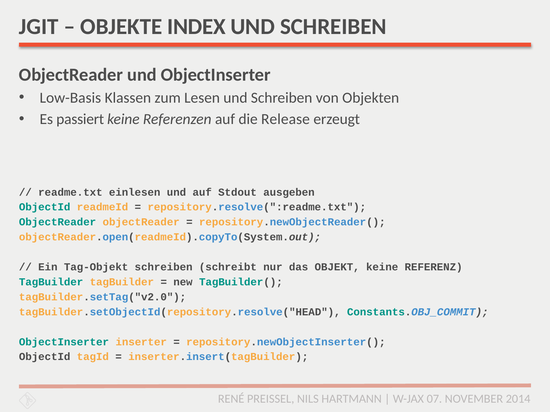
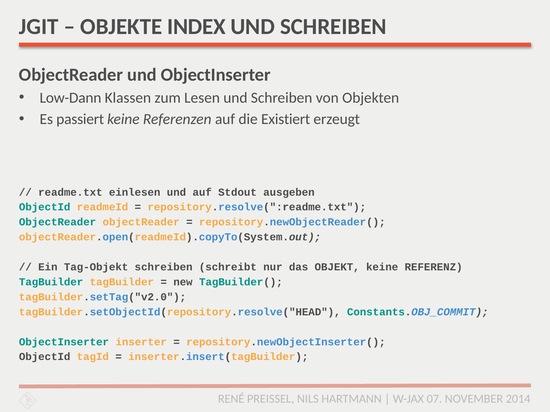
Low-Basis: Low-Basis -> Low-Dann
Release: Release -> Existiert
